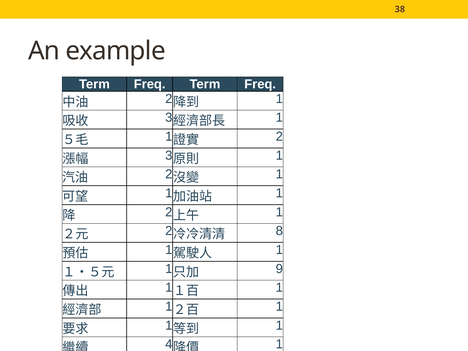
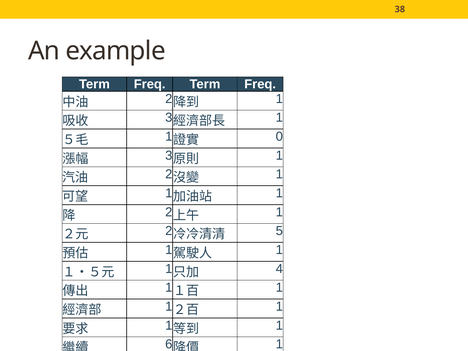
2 at (279, 137): 2 -> 0
8: 8 -> 5
9: 9 -> 4
4: 4 -> 6
